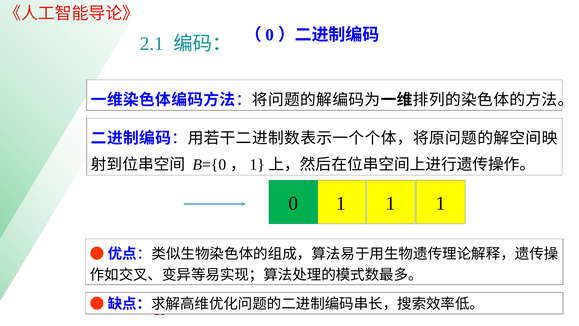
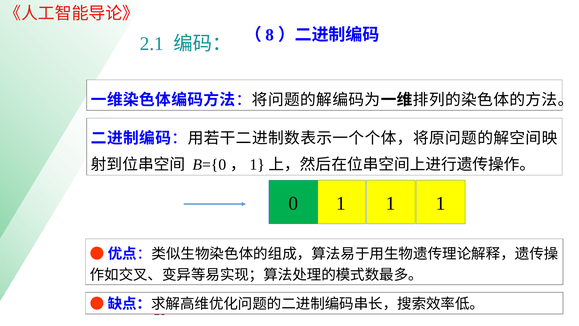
0 at (270, 35): 0 -> 8
